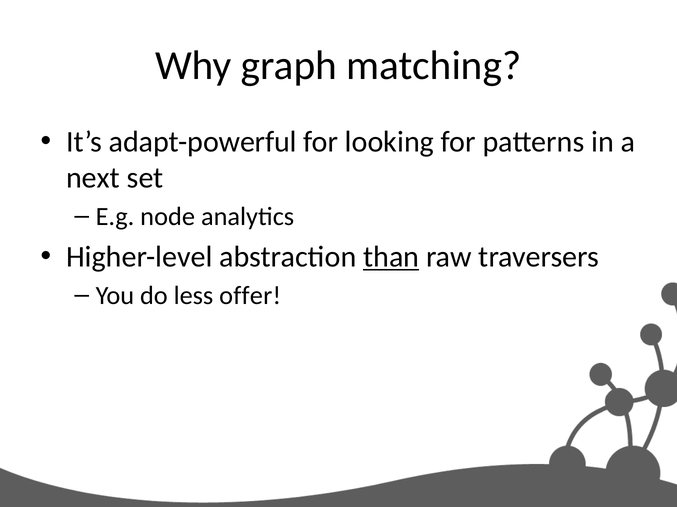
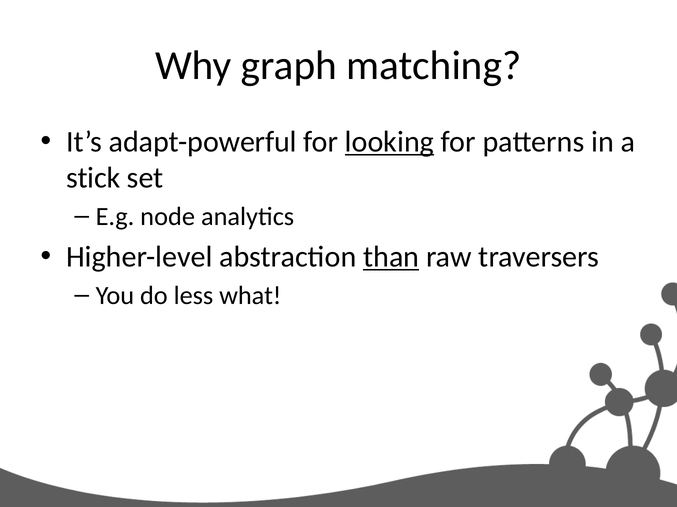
looking underline: none -> present
next: next -> stick
offer: offer -> what
